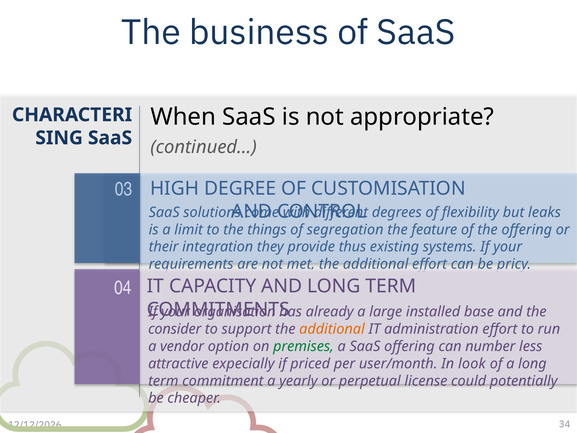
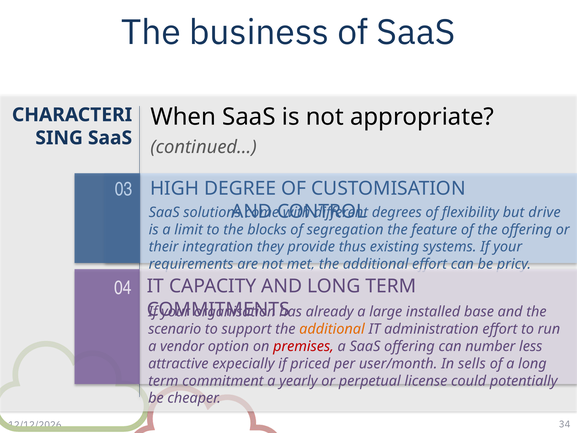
leaks: leaks -> drive
things: things -> blocks
consider: consider -> scenario
premises colour: green -> red
look: look -> sells
